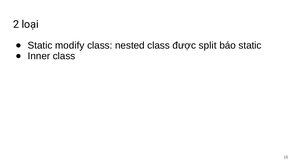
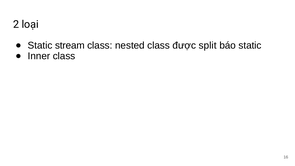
modify: modify -> stream
